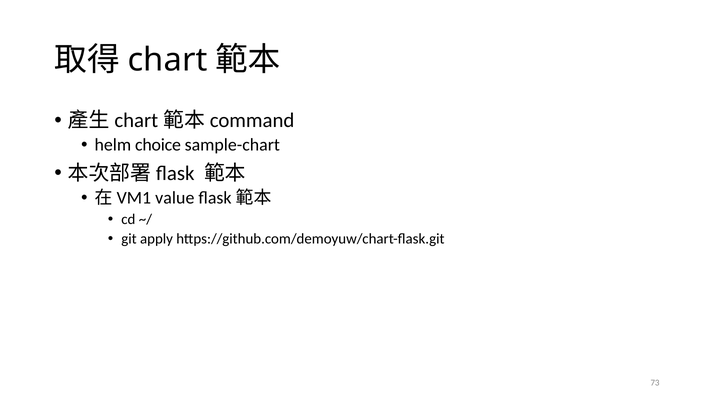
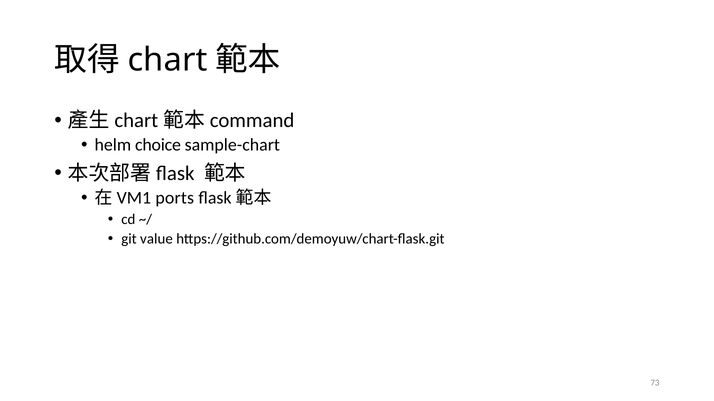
value: value -> ports
apply: apply -> value
